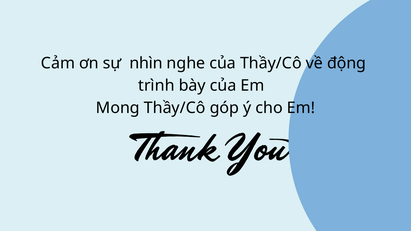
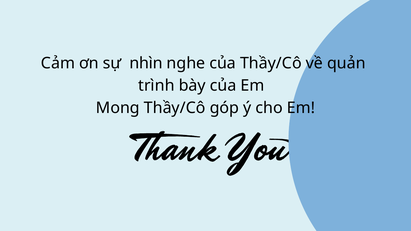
động: động -> quản
